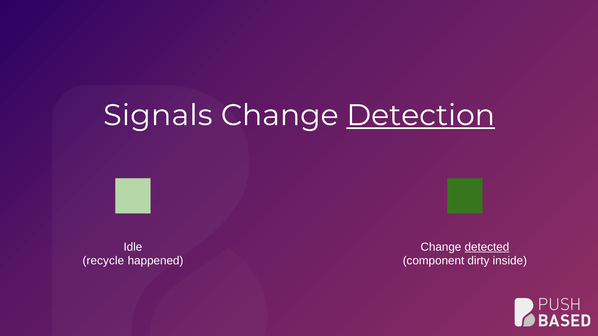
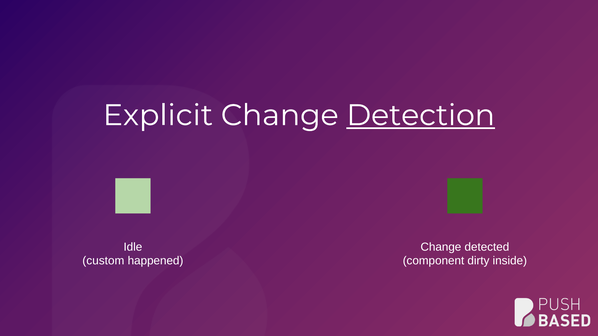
Signals: Signals -> Explicit
detected underline: present -> none
recycle: recycle -> custom
